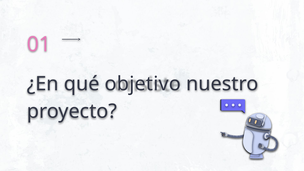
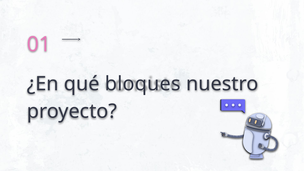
objetivo: objetivo -> bloques
